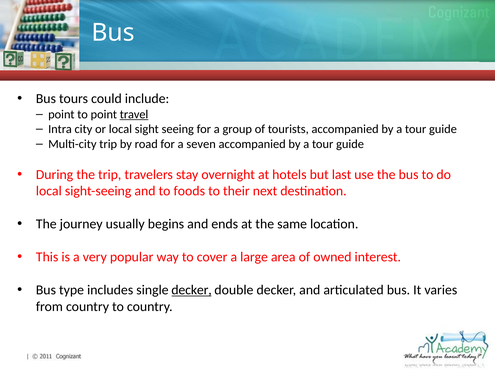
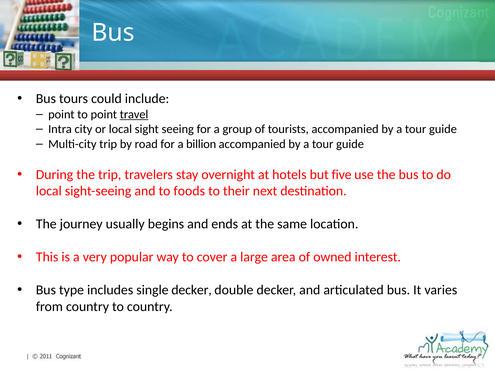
seven: seven -> billion
last: last -> five
decker at (192, 290) underline: present -> none
